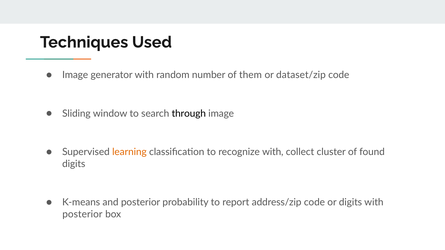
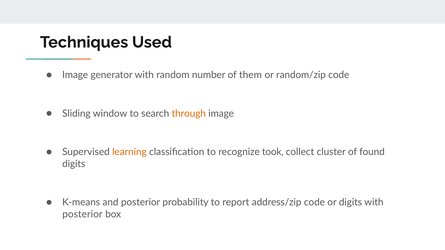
dataset/zip: dataset/zip -> random/zip
through colour: black -> orange
recognize with: with -> took
